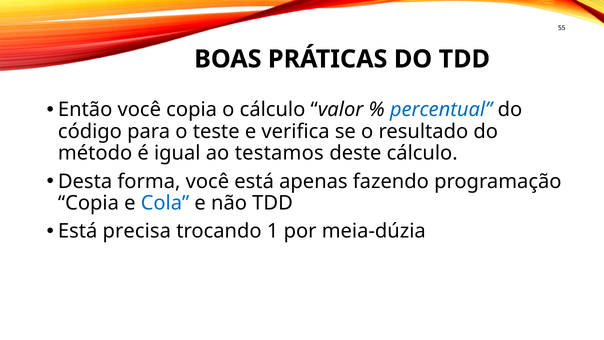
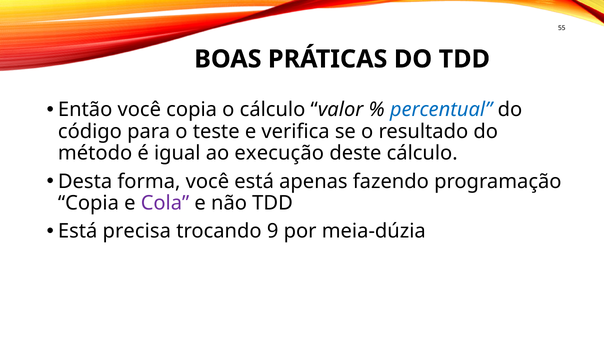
testamos: testamos -> execução
Cola colour: blue -> purple
1: 1 -> 9
